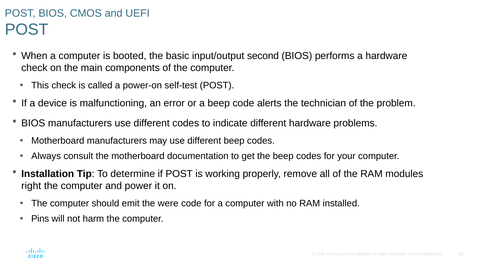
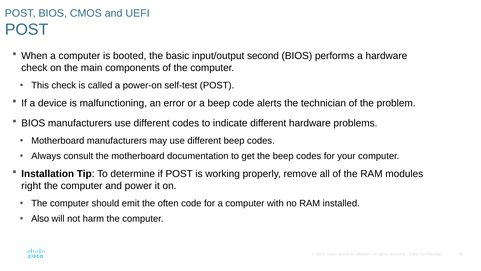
were: were -> often
Pins: Pins -> Also
